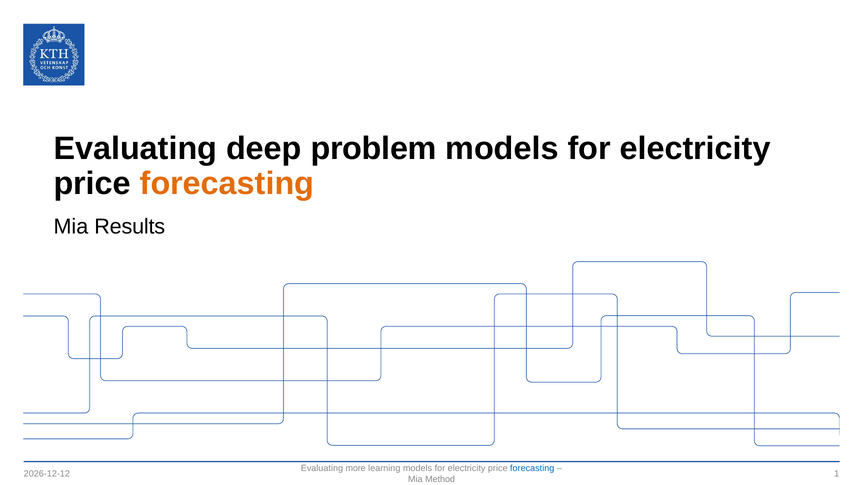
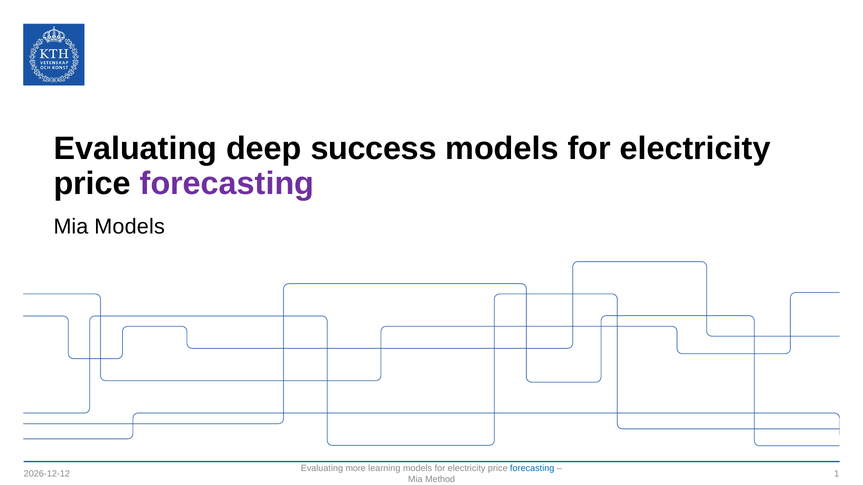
problem: problem -> success
forecasting at (227, 184) colour: orange -> purple
Mia Results: Results -> Models
